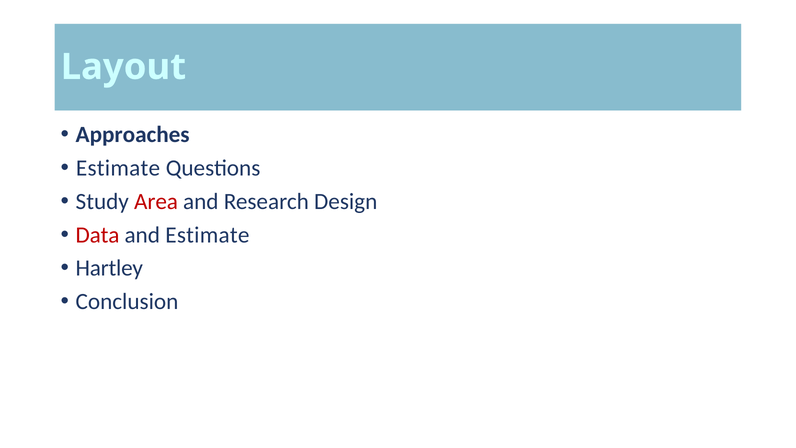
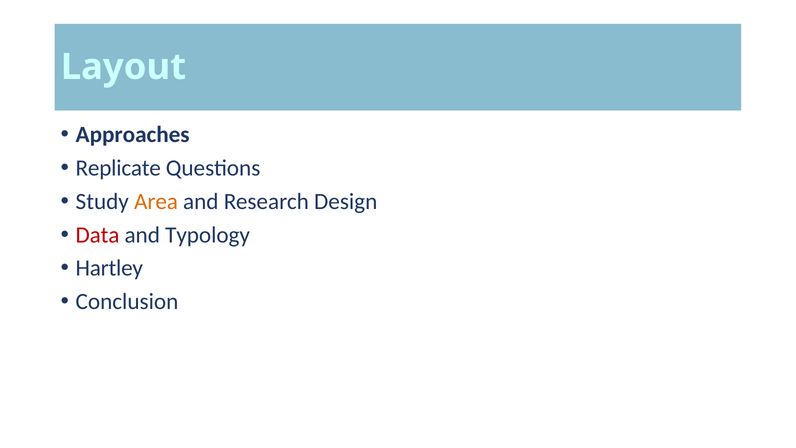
Estimate at (118, 168): Estimate -> Replicate
Area colour: red -> orange
and Estimate: Estimate -> Typology
